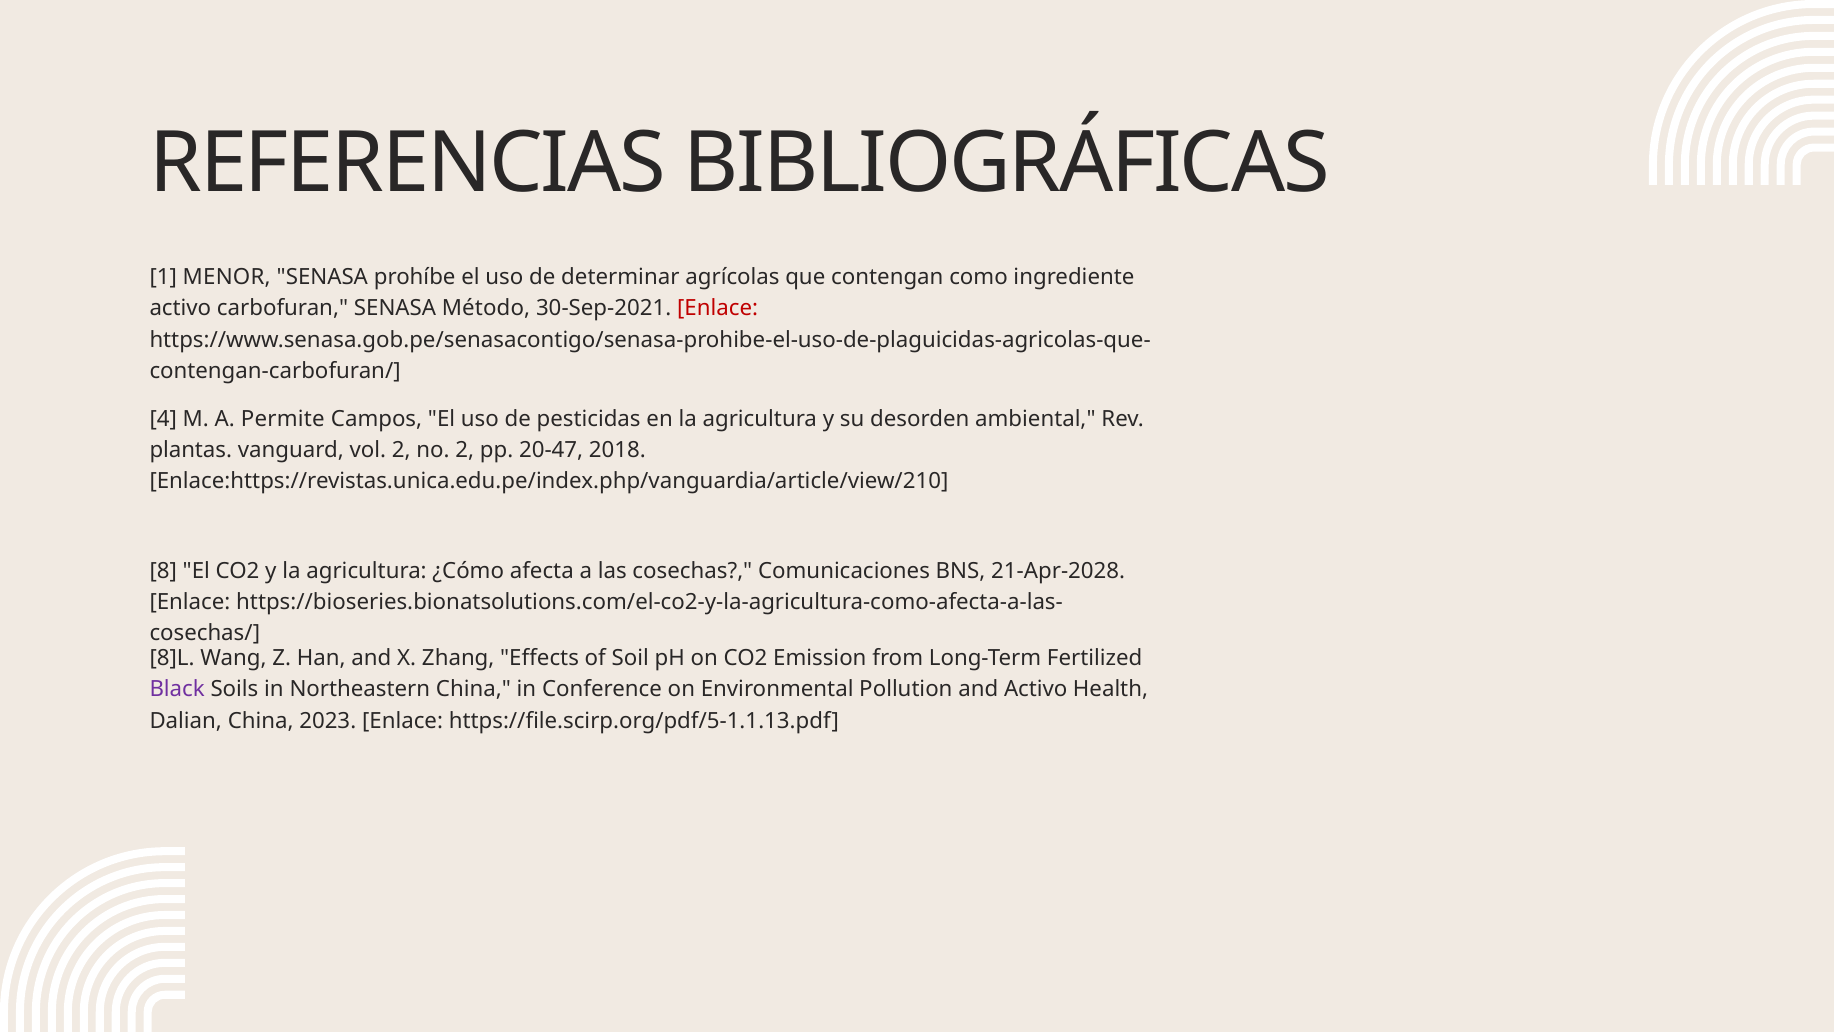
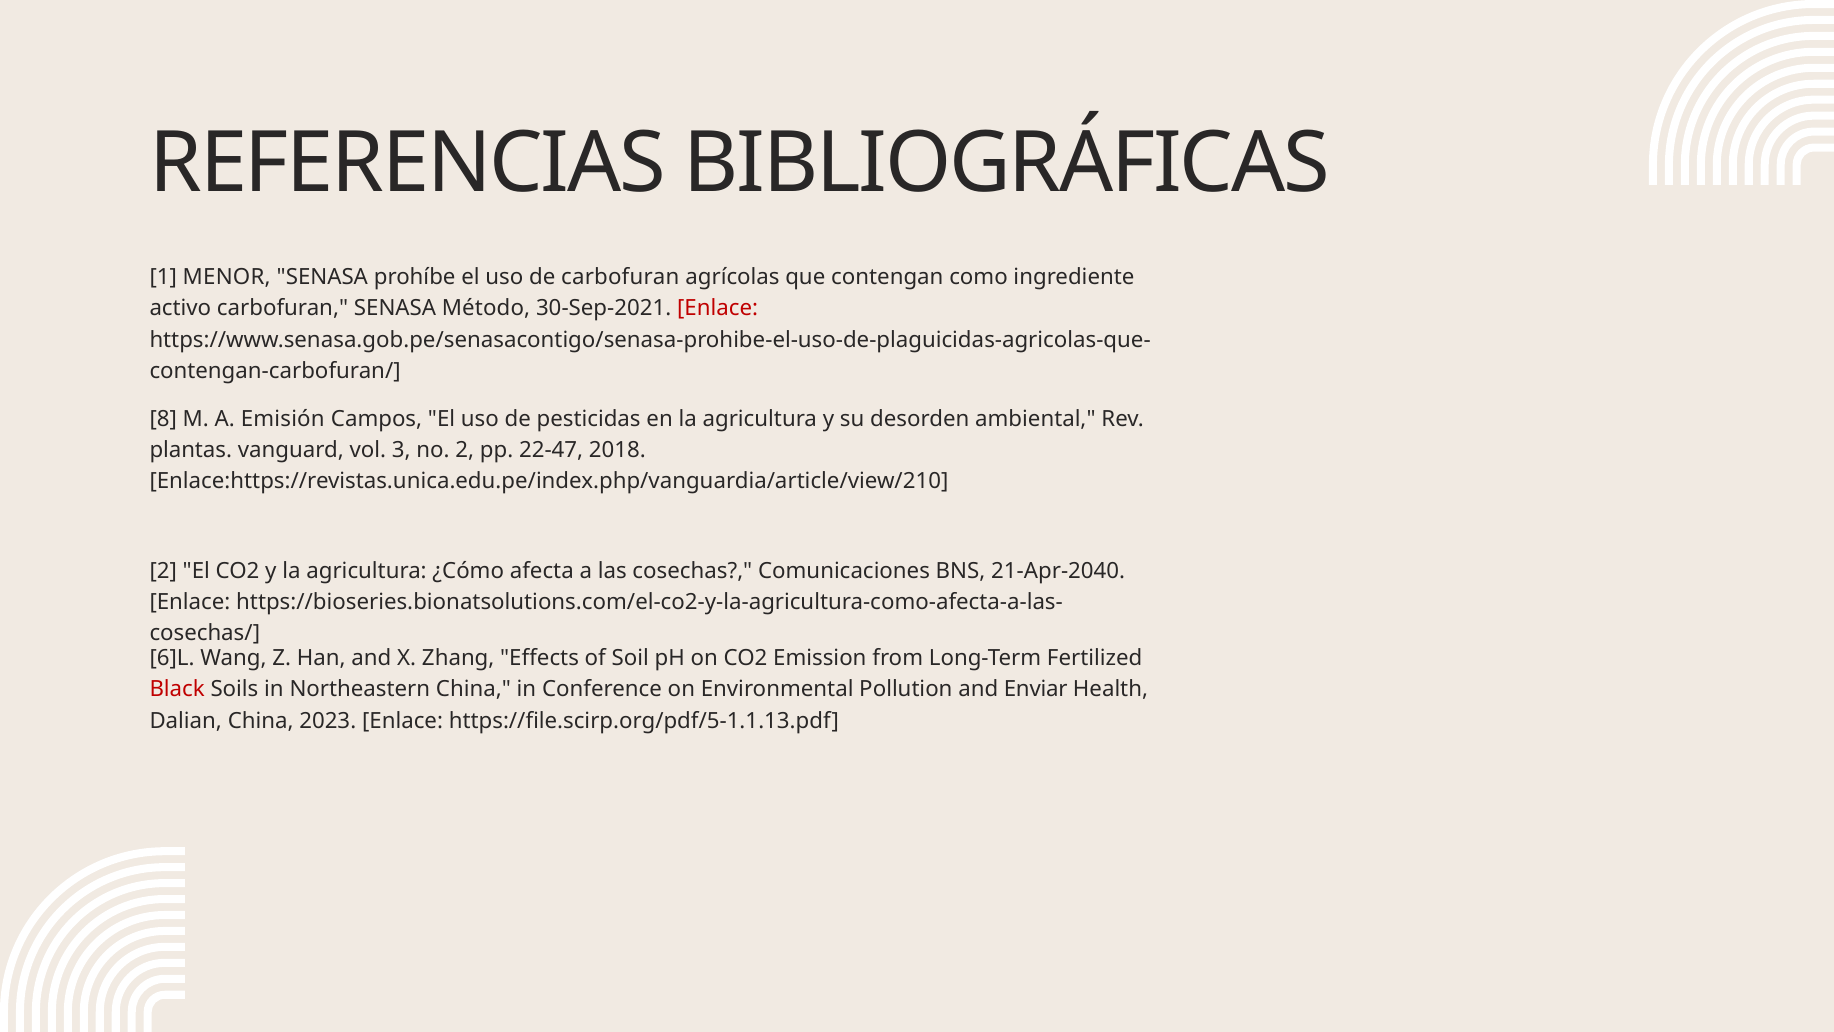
de determinar: determinar -> carbofuran
4: 4 -> 8
Permite: Permite -> Emisión
vol 2: 2 -> 3
20-47: 20-47 -> 22-47
8 at (163, 571): 8 -> 2
21-Apr-2028: 21-Apr-2028 -> 21-Apr-2040
8]L: 8]L -> 6]L
Black colour: purple -> red
and Activo: Activo -> Enviar
